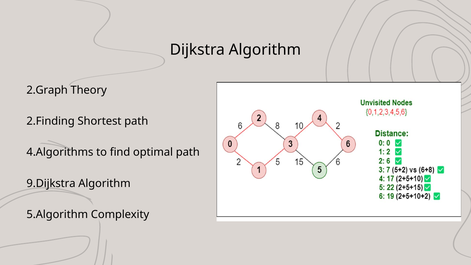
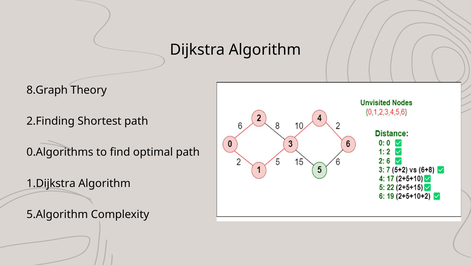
2.Graph: 2.Graph -> 8.Graph
4.Algorithms: 4.Algorithms -> 0.Algorithms
9.Dijkstra: 9.Dijkstra -> 1.Dijkstra
